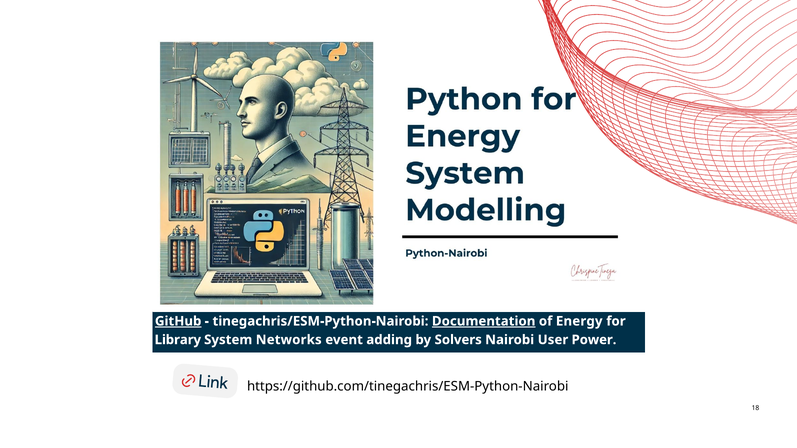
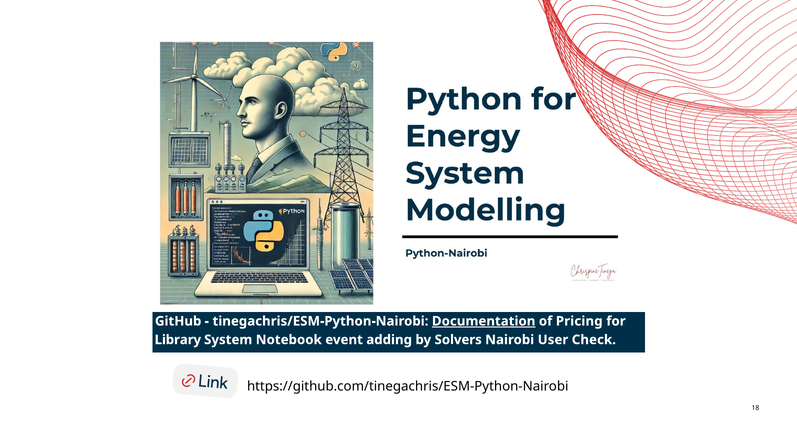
GitHub underline: present -> none
Energy: Energy -> Pricing
Networks: Networks -> Notebook
Power: Power -> Check
